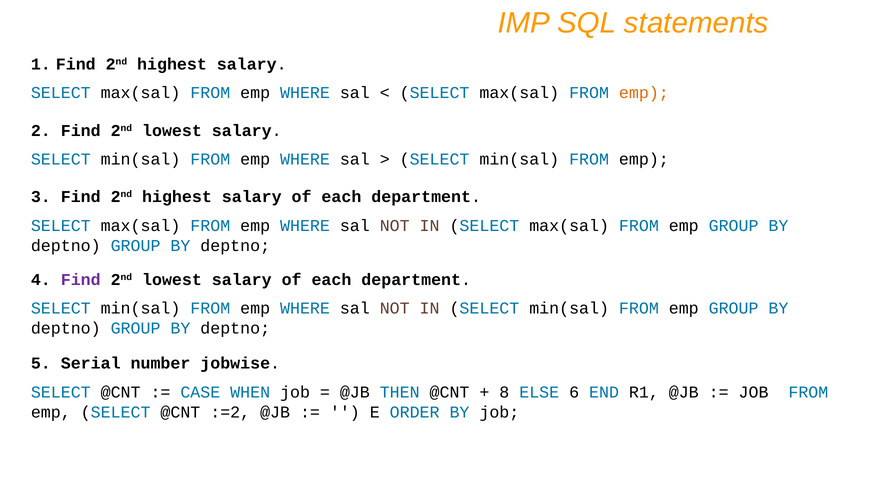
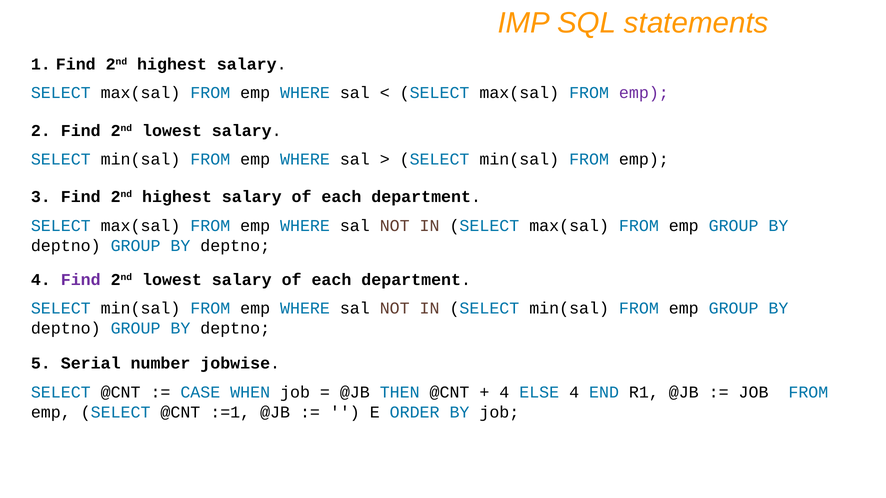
emp at (644, 93) colour: orange -> purple
8 at (504, 393): 8 -> 4
ELSE 6: 6 -> 4
:=2: :=2 -> :=1
